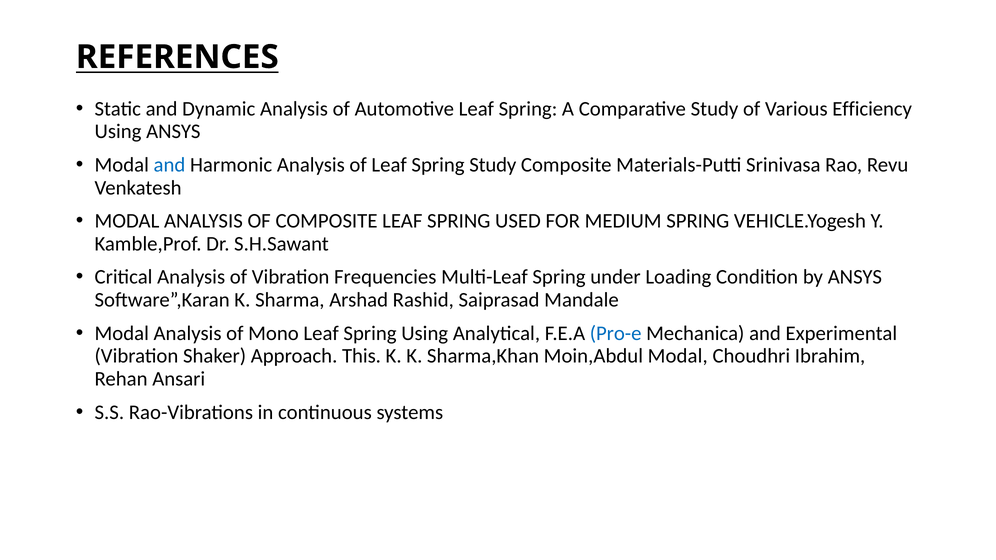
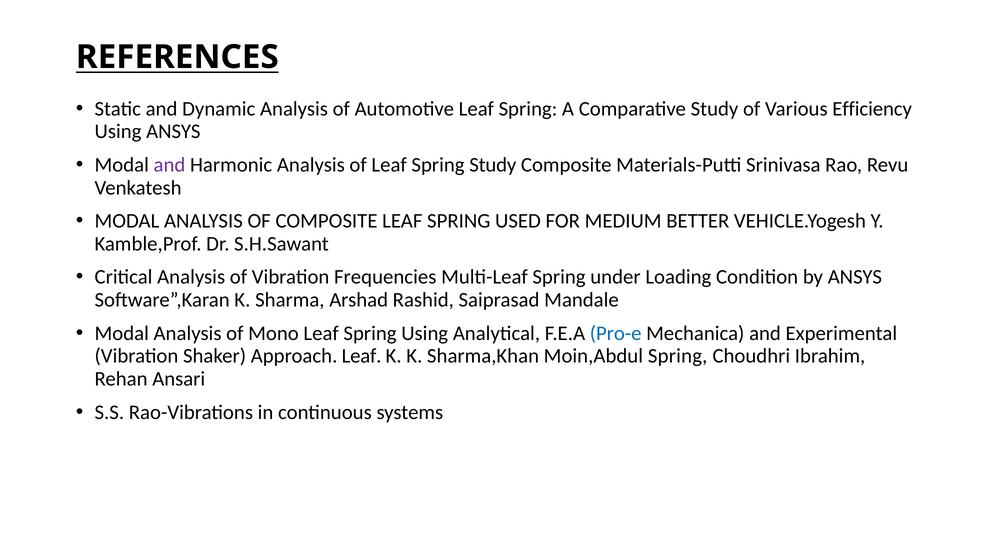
and at (169, 165) colour: blue -> purple
MEDIUM SPRING: SPRING -> BETTER
Approach This: This -> Leaf
Moin,Abdul Modal: Modal -> Spring
